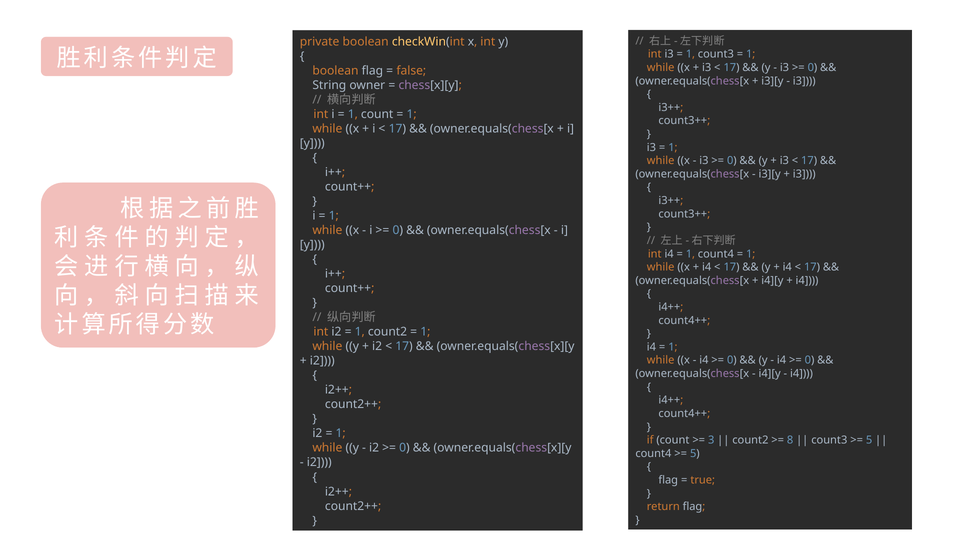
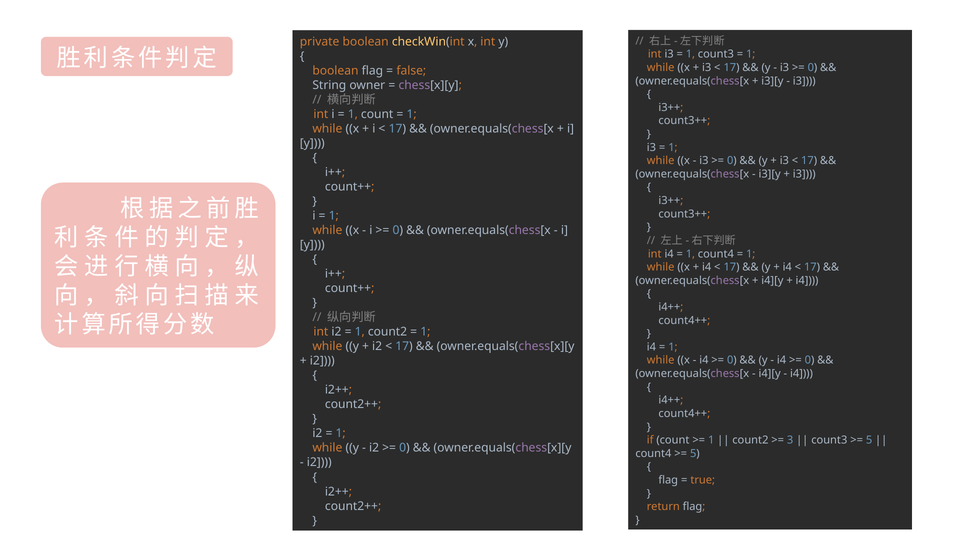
3 at (711, 440): 3 -> 1
8: 8 -> 3
